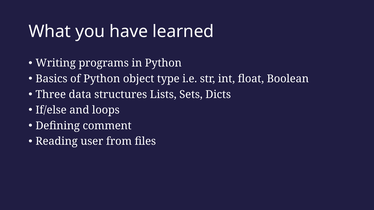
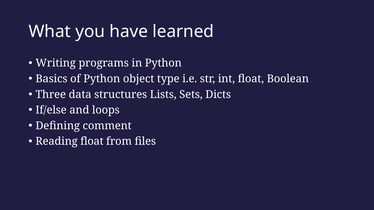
Reading user: user -> float
